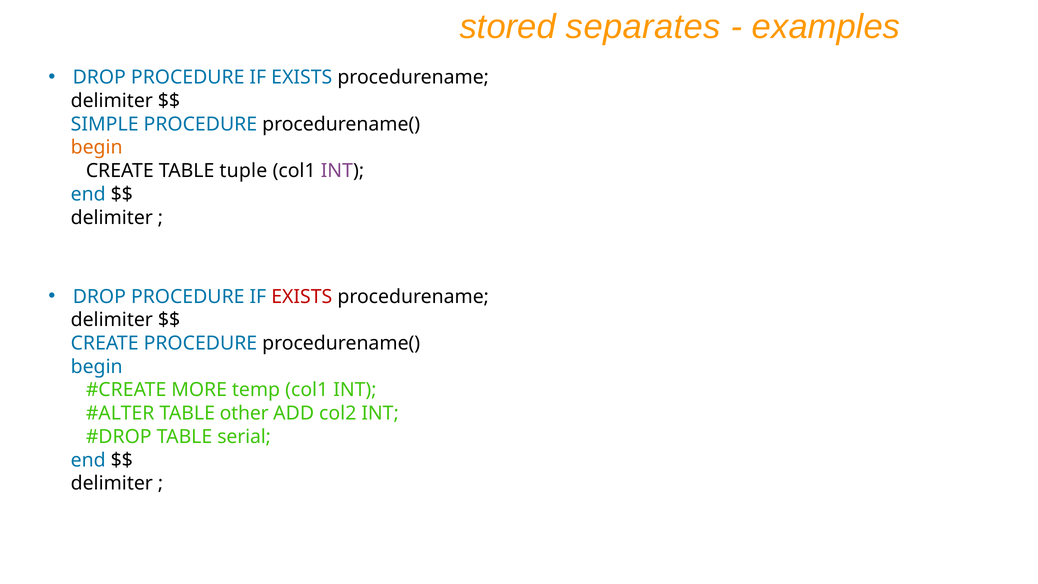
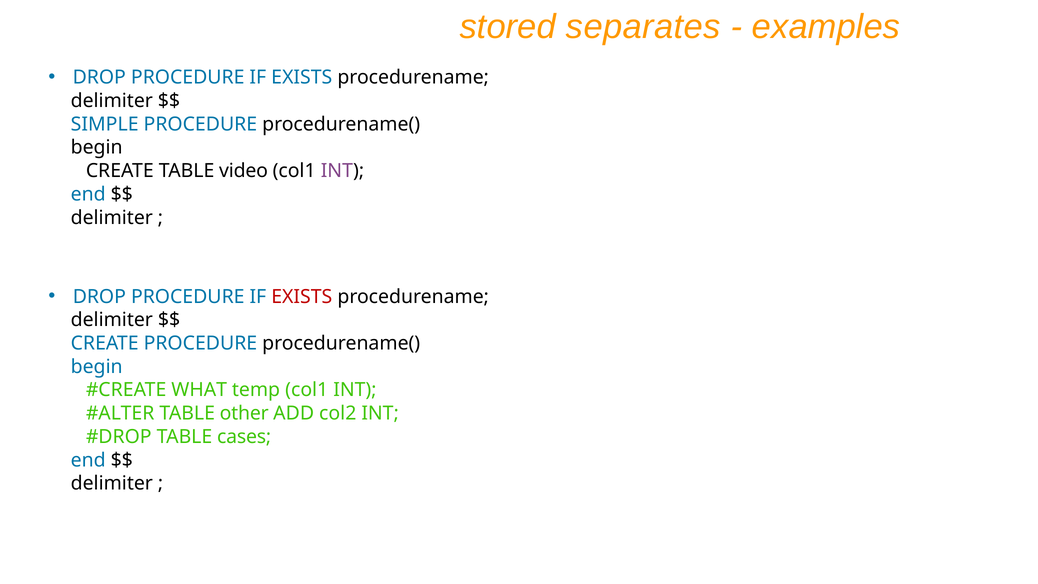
begin at (97, 147) colour: orange -> black
tuple: tuple -> video
MORE: MORE -> WHAT
serial: serial -> cases
